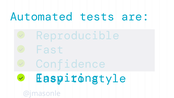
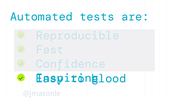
style: style -> blood
